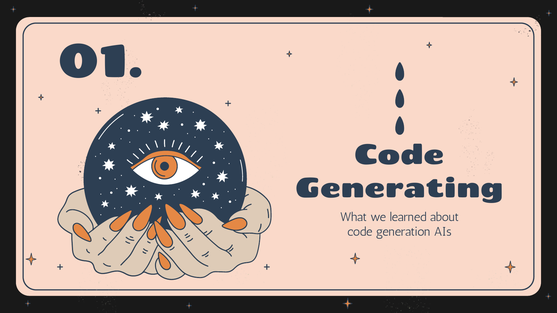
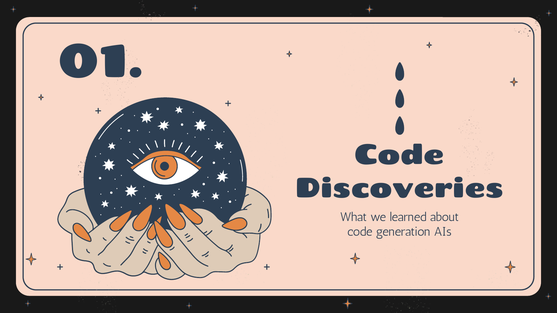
Generating: Generating -> Discoveries
